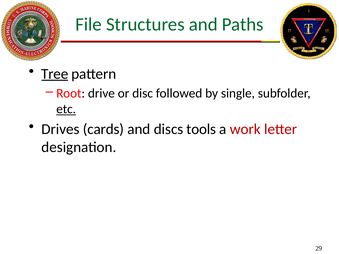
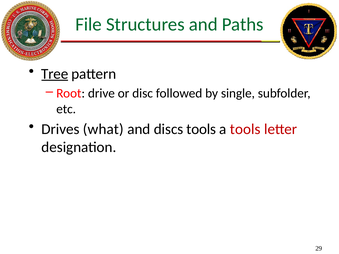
etc underline: present -> none
cards: cards -> what
a work: work -> tools
